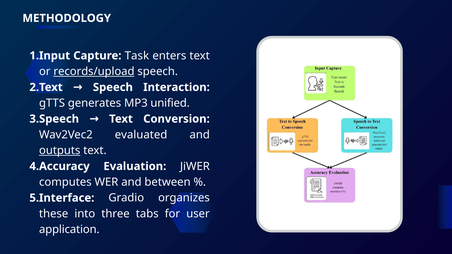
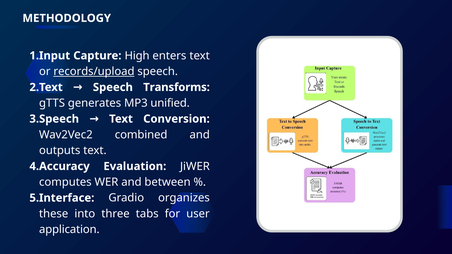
Task: Task -> High
Interaction: Interaction -> Transforms
evaluated: evaluated -> combined
outputs underline: present -> none
